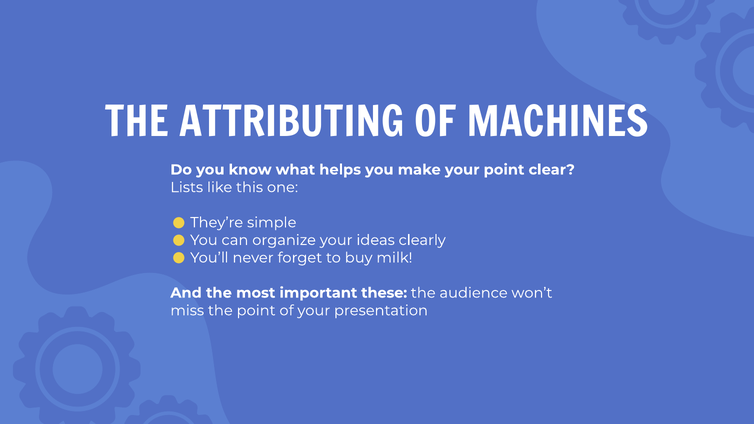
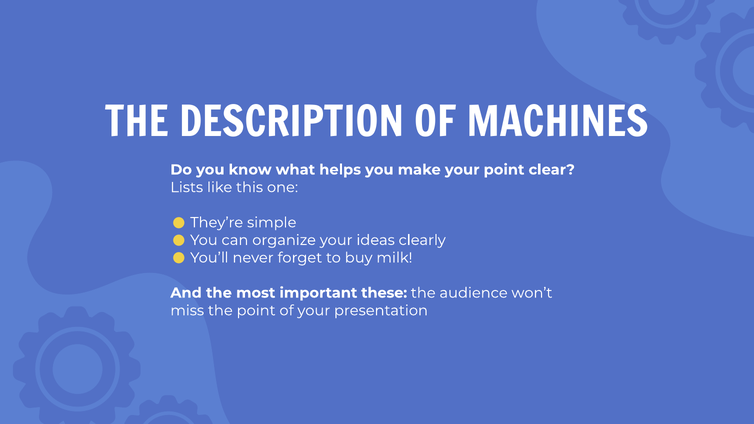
ATTRIBUTING: ATTRIBUTING -> DESCRIPTION
